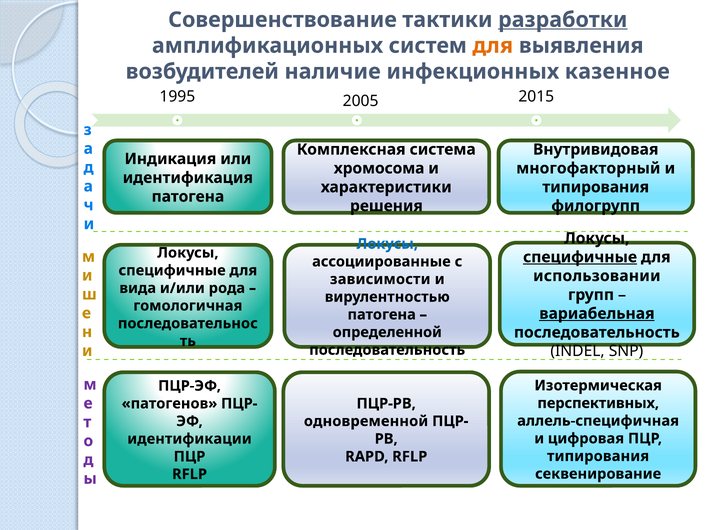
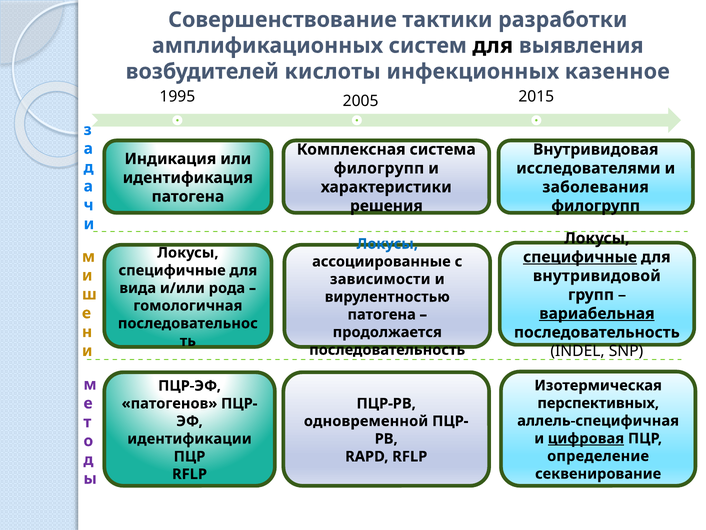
разработки underline: present -> none
для at (493, 46) colour: orange -> black
наличие: наличие -> кислоты
хромосома at (379, 168): хромосома -> филогрупп
многофакторный: многофакторный -> исследователями
типирования at (596, 187): типирования -> заболевания
использовании: использовании -> внутривидовой
определенной: определенной -> продолжается
цифровая underline: none -> present
типирования at (598, 456): типирования -> определение
